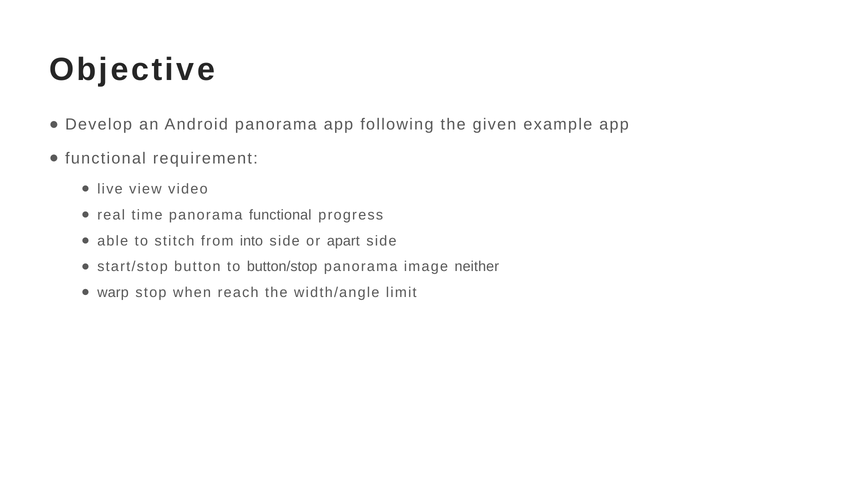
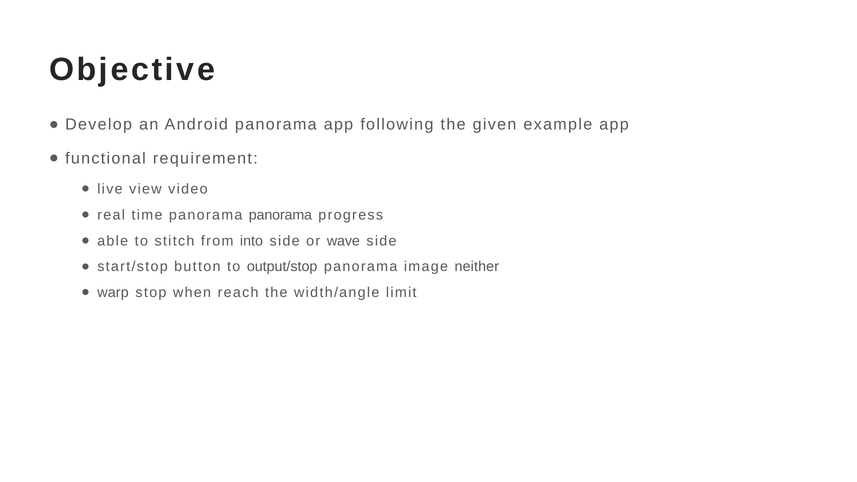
panorama functional: functional -> panorama
apart: apart -> wave
button/stop: button/stop -> output/stop
